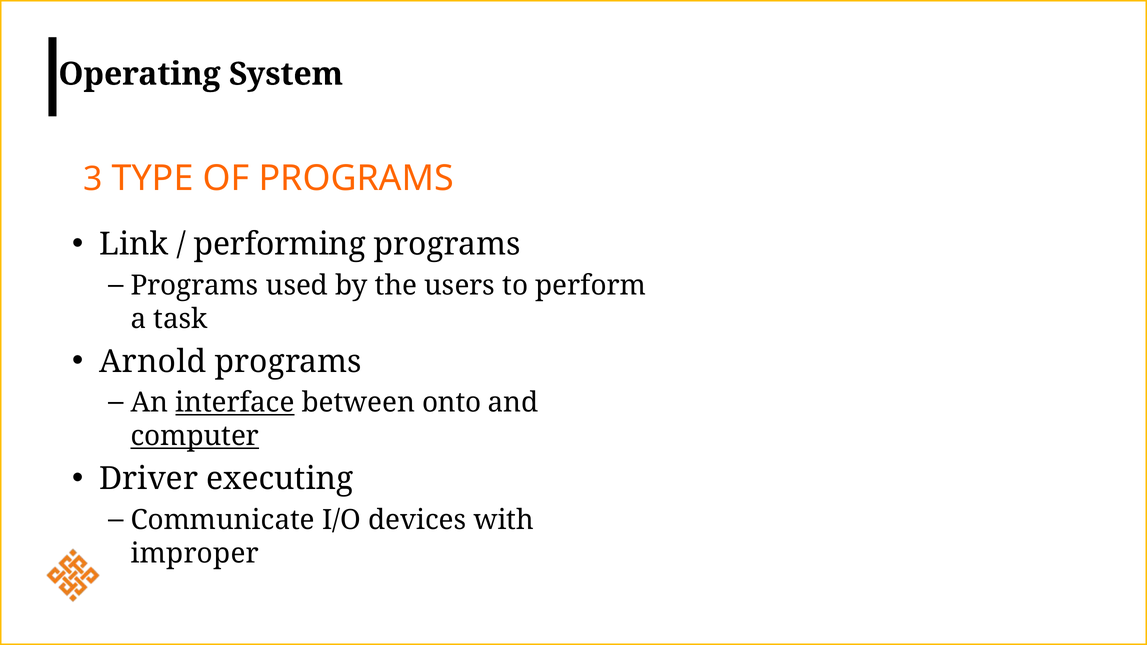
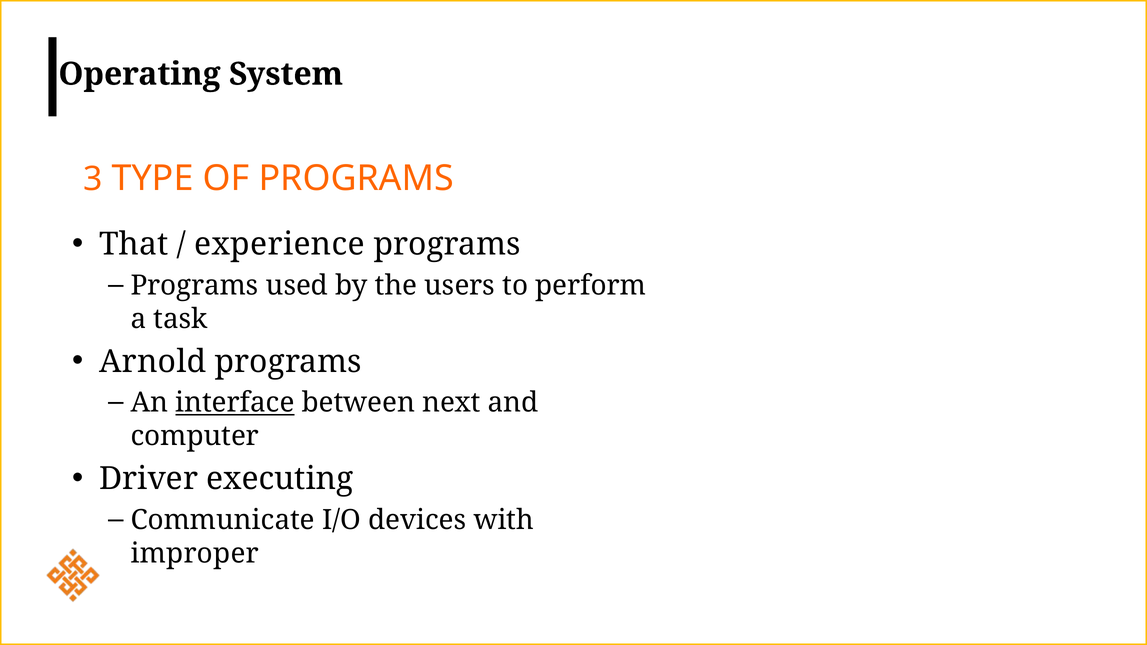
Link: Link -> That
performing: performing -> experience
onto: onto -> next
computer underline: present -> none
